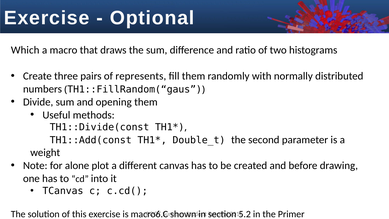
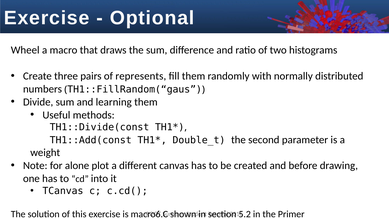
Which: Which -> Wheel
opening: opening -> learning
